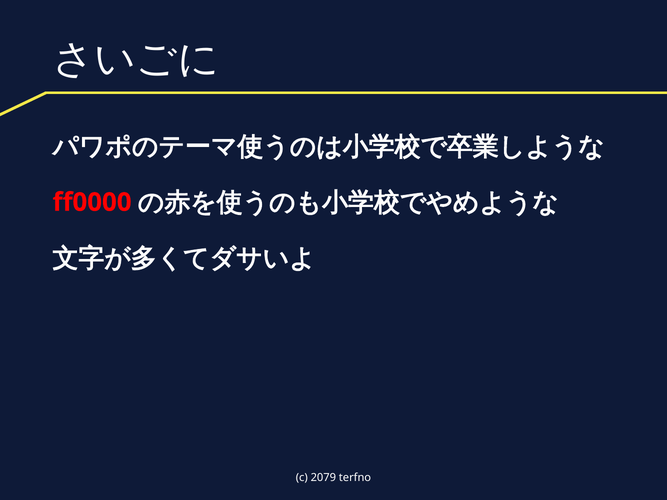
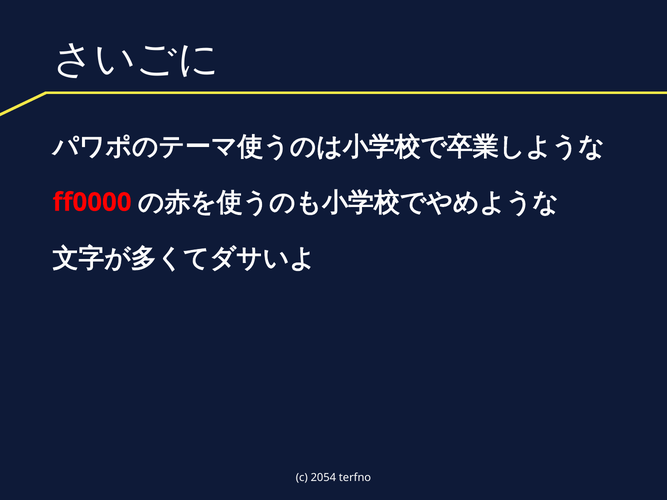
2079: 2079 -> 2054
